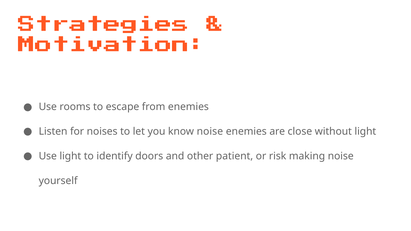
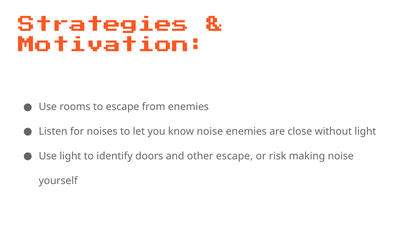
other patient: patient -> escape
